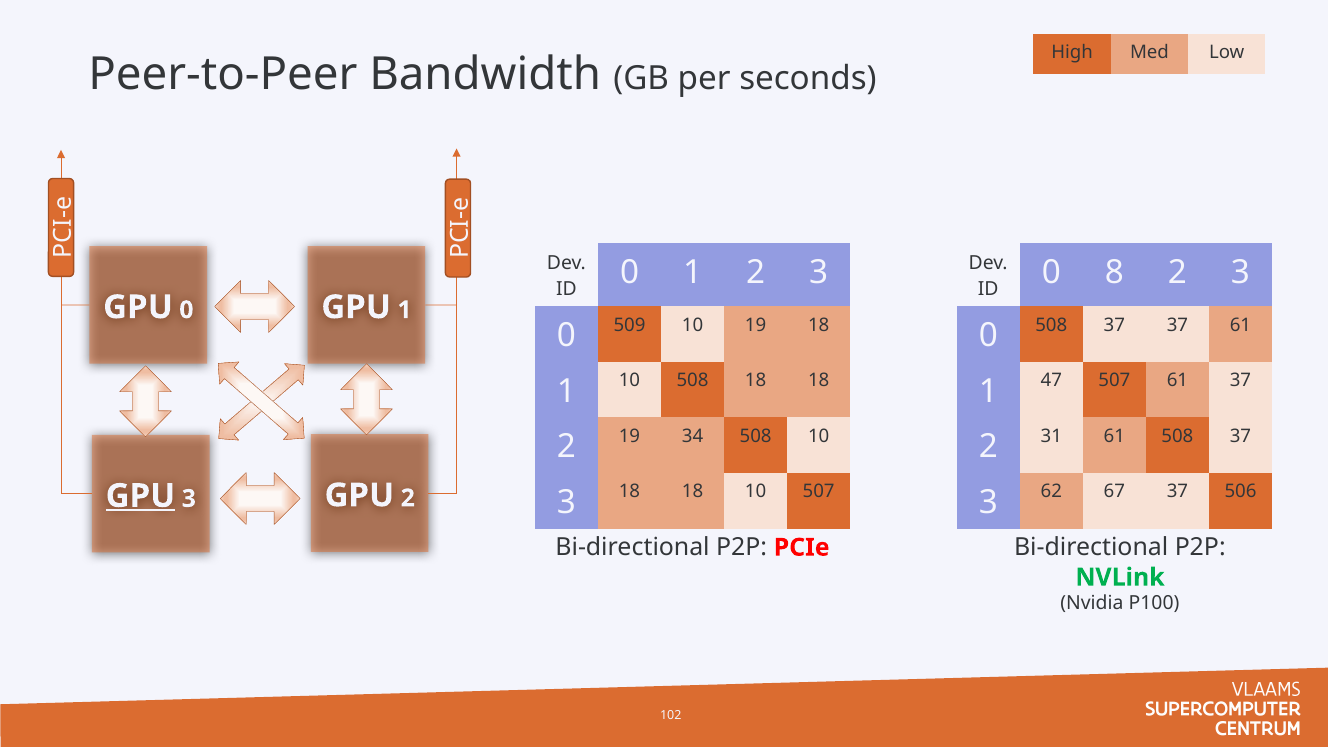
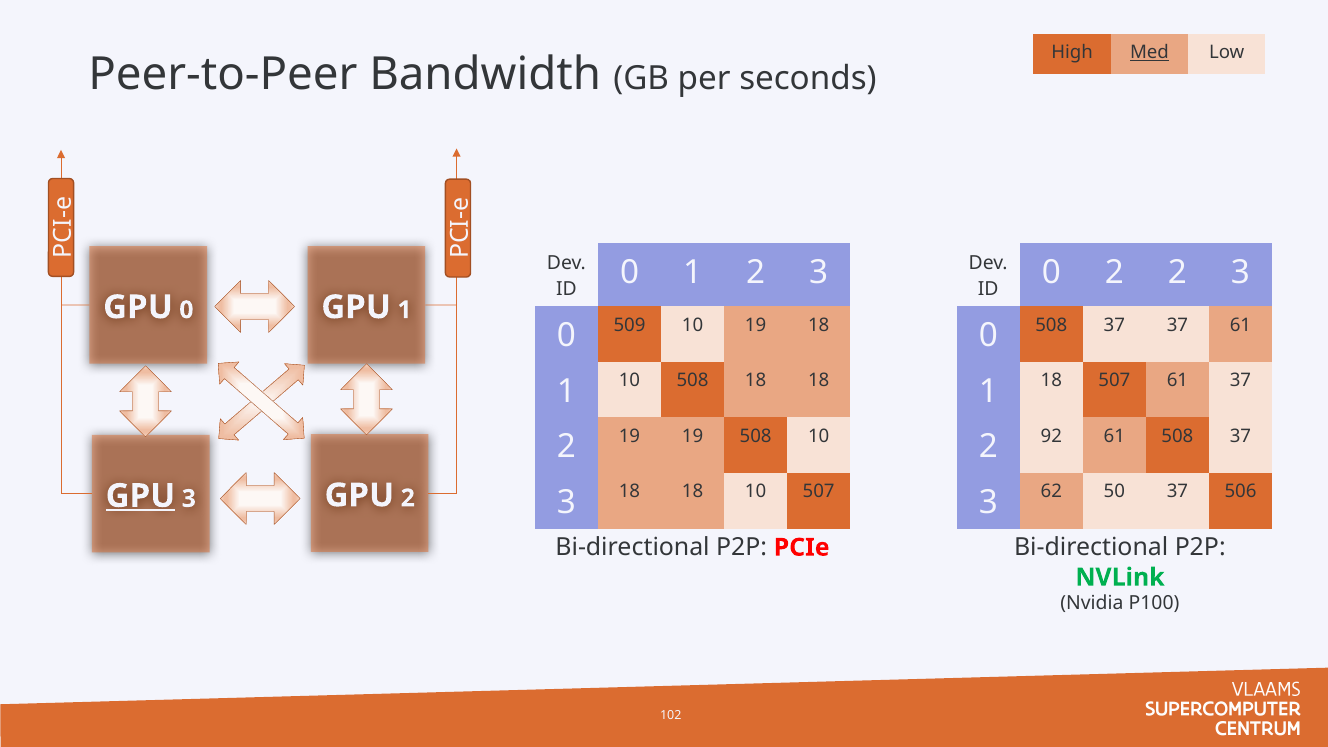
Med underline: none -> present
0 8: 8 -> 2
1 47: 47 -> 18
19 34: 34 -> 19
31: 31 -> 92
67: 67 -> 50
